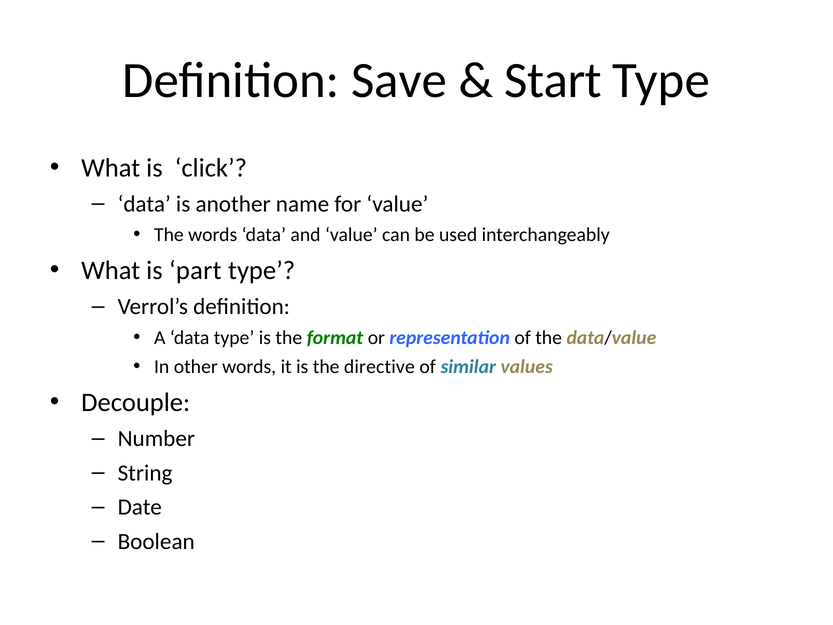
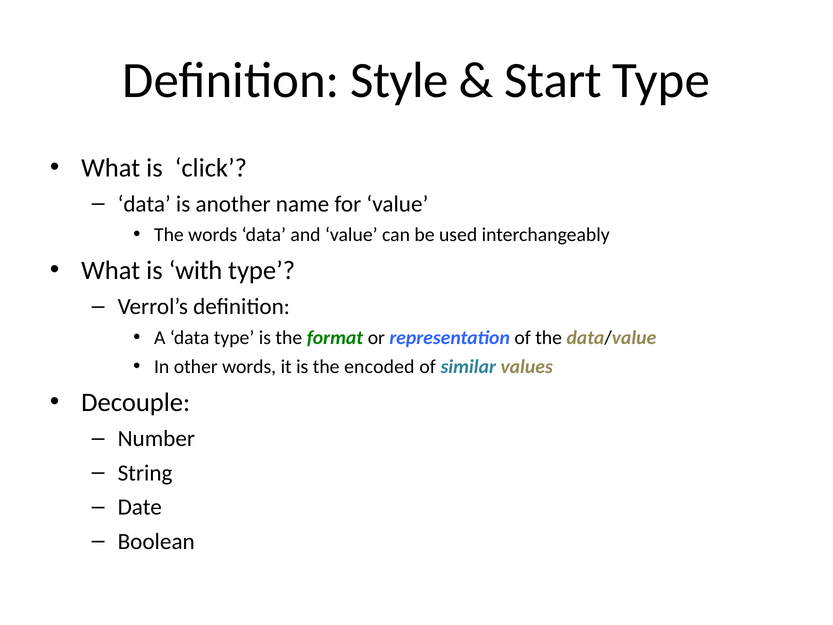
Save: Save -> Style
part: part -> with
directive: directive -> encoded
